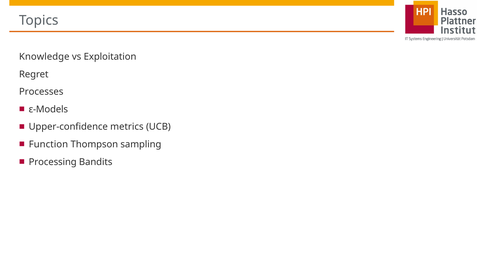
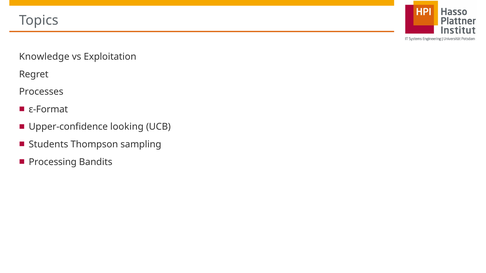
ε-Models: ε-Models -> ε-Format
metrics: metrics -> looking
Function: Function -> Students
